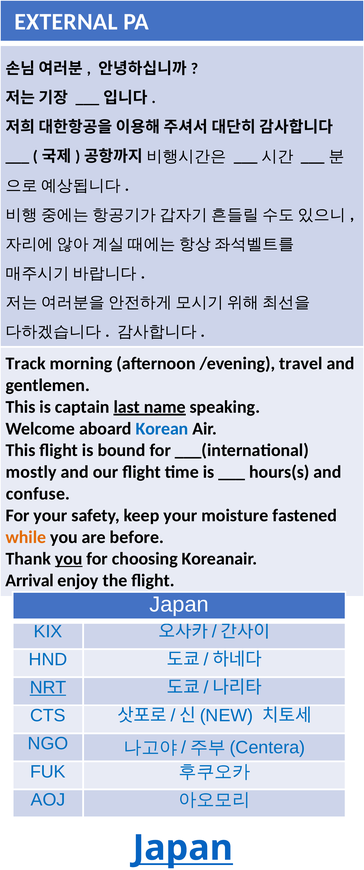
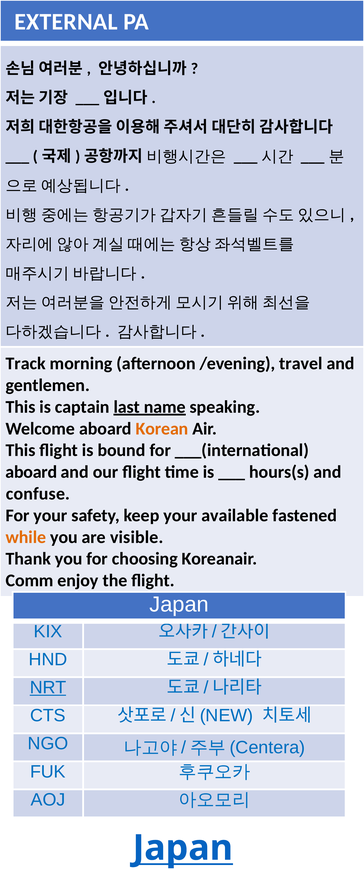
Korean colour: blue -> orange
mostly at (31, 473): mostly -> aboard
moisture: moisture -> available
before: before -> visible
you at (69, 559) underline: present -> none
Arrival: Arrival -> Comm
